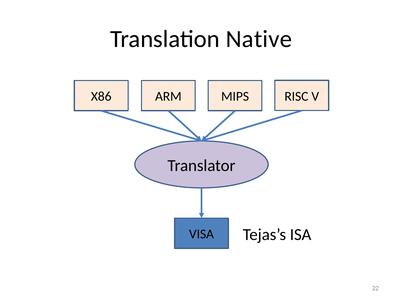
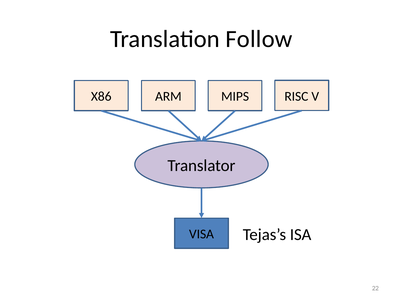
Native: Native -> Follow
